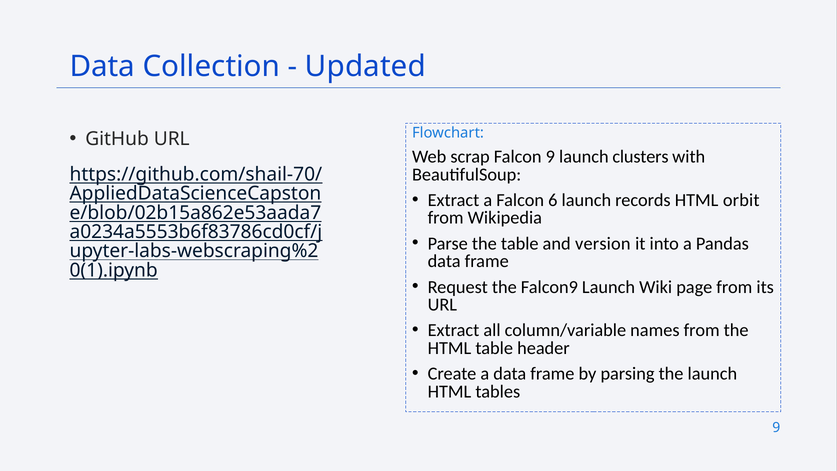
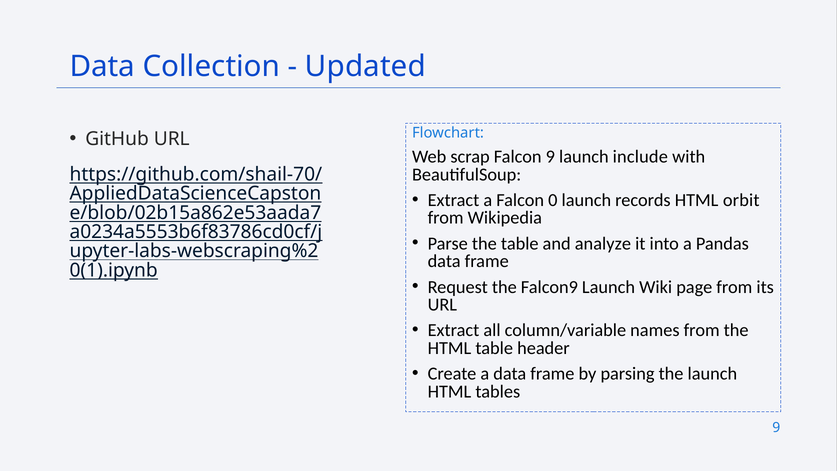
clusters: clusters -> include
6: 6 -> 0
version: version -> analyze
